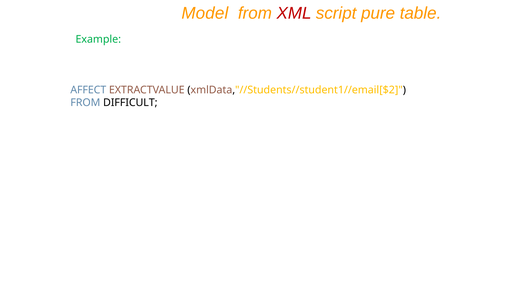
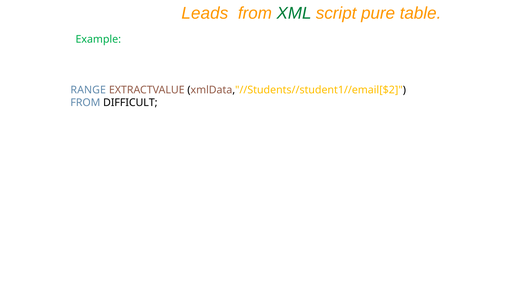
Model: Model -> Leads
XML colour: red -> green
AFFECT: AFFECT -> RANGE
